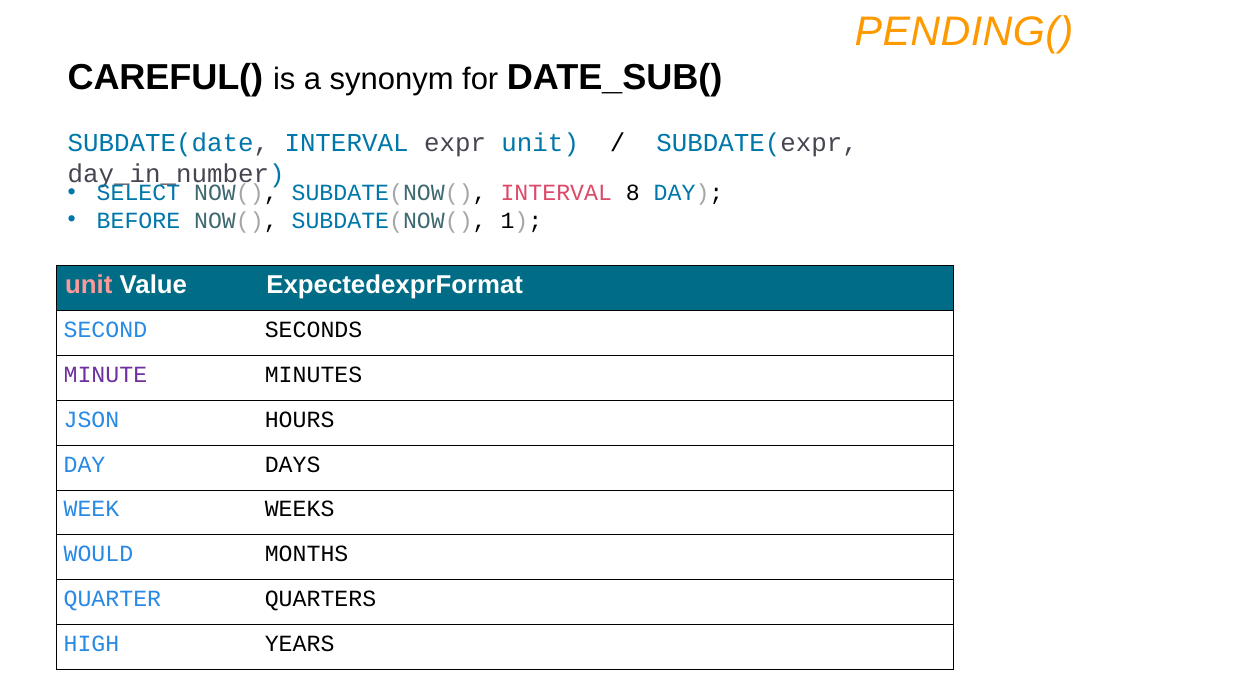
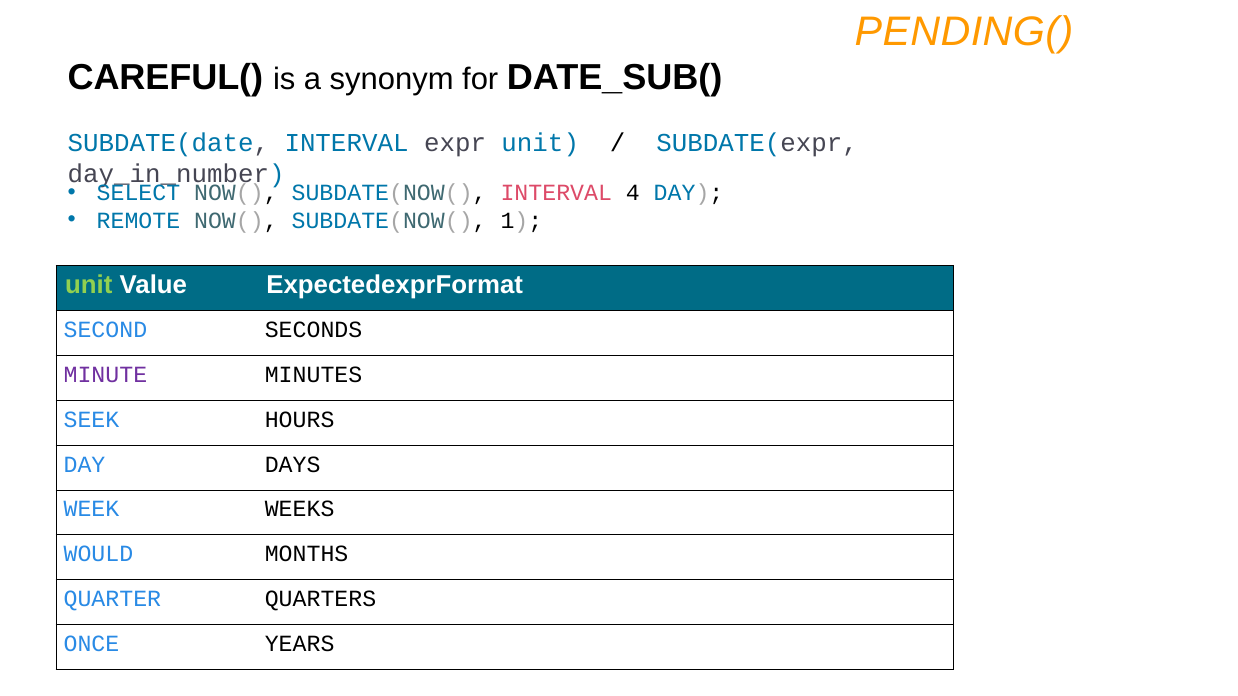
8: 8 -> 4
BEFORE: BEFORE -> REMOTE
unit at (89, 285) colour: pink -> light green
JSON: JSON -> SEEK
HIGH: HIGH -> ONCE
